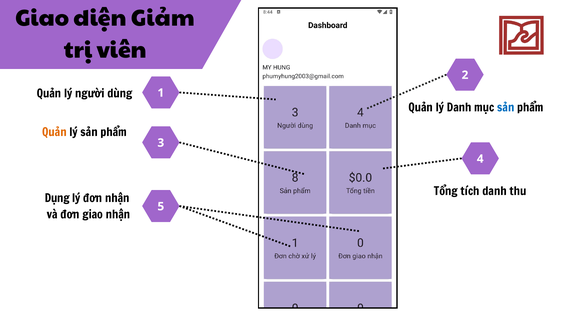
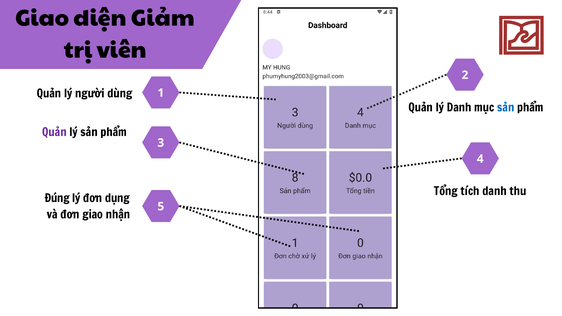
Quản at (54, 133) colour: orange -> purple
Dụng: Dụng -> Đúng
đơn nhận: nhận -> dụng
